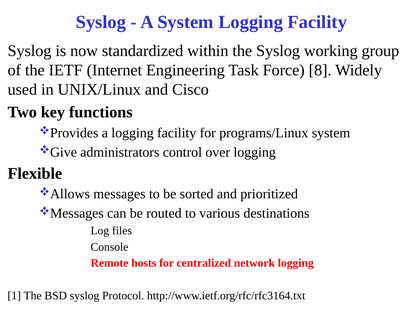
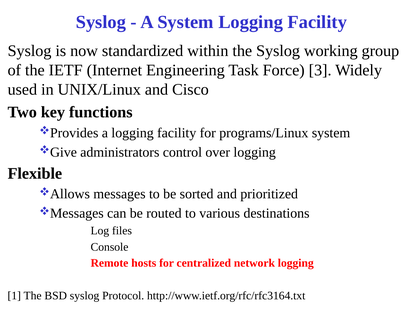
8: 8 -> 3
